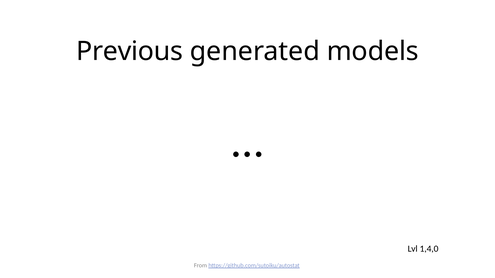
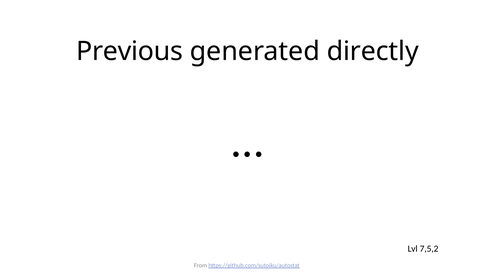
models: models -> directly
1,4,0: 1,4,0 -> 7,5,2
